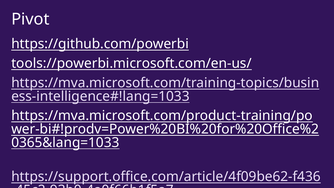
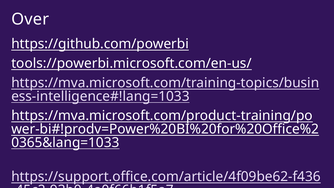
Pivot: Pivot -> Over
